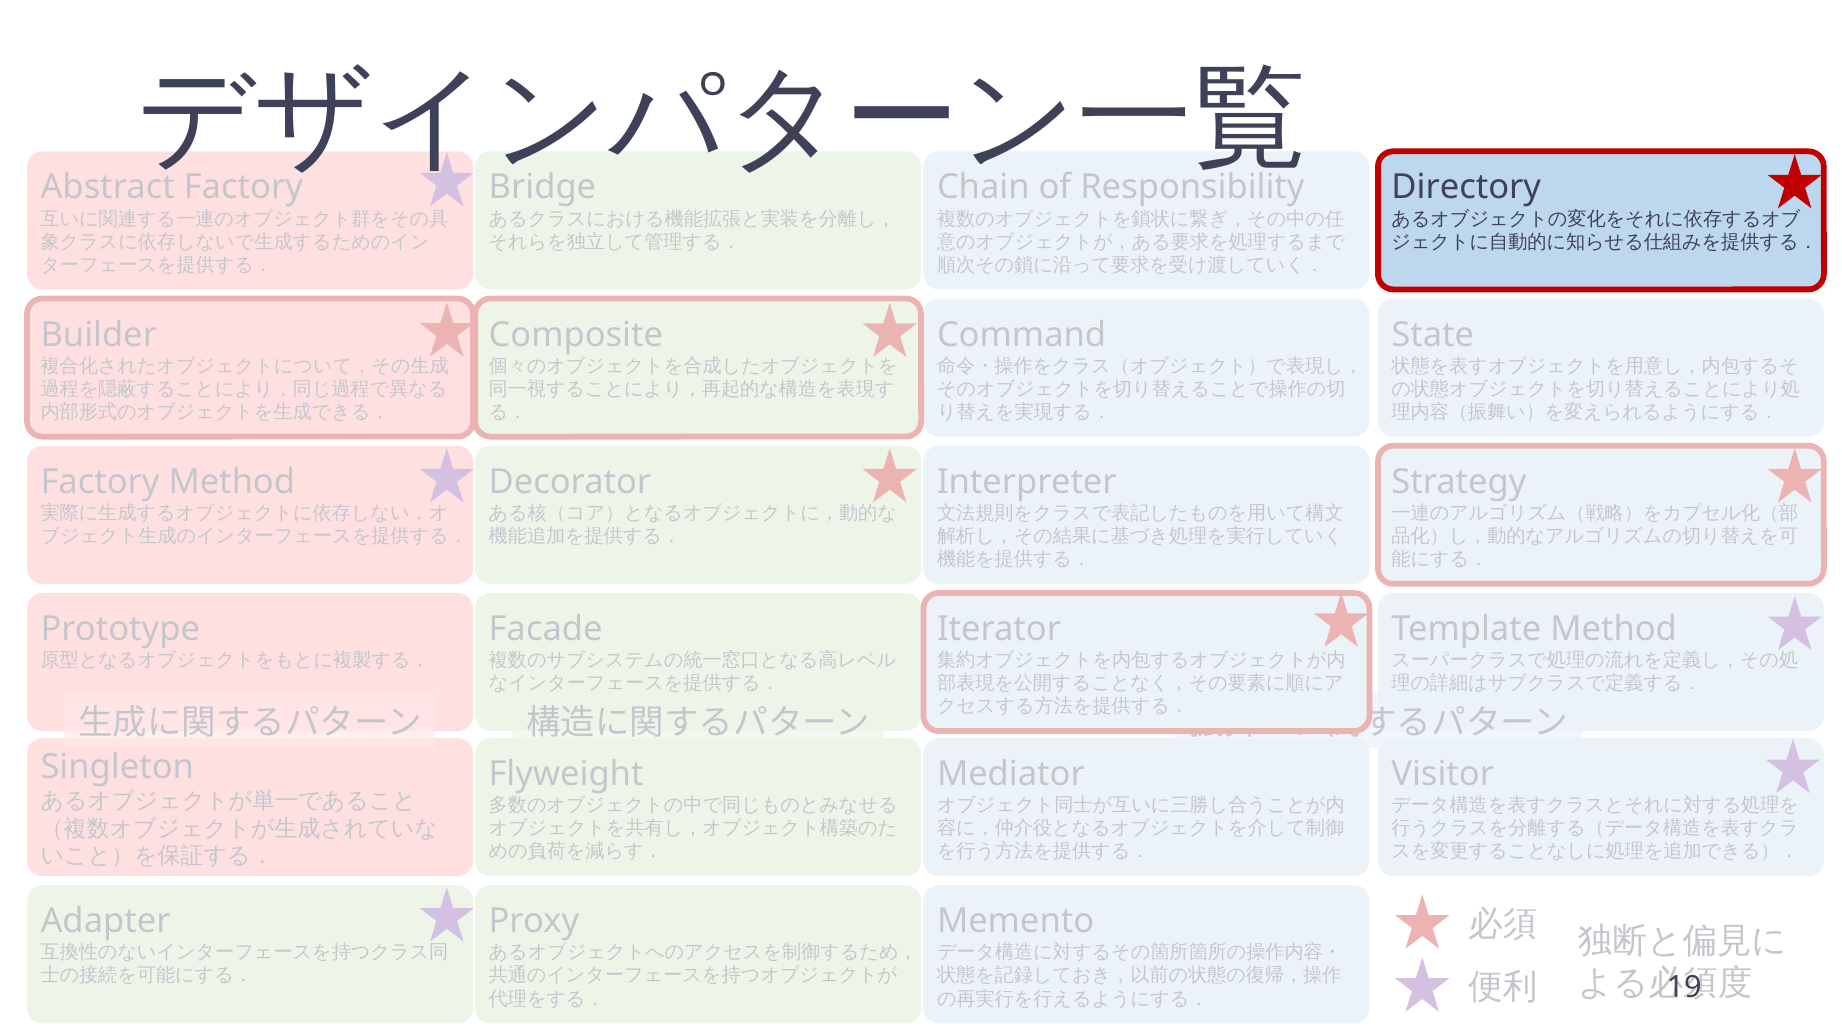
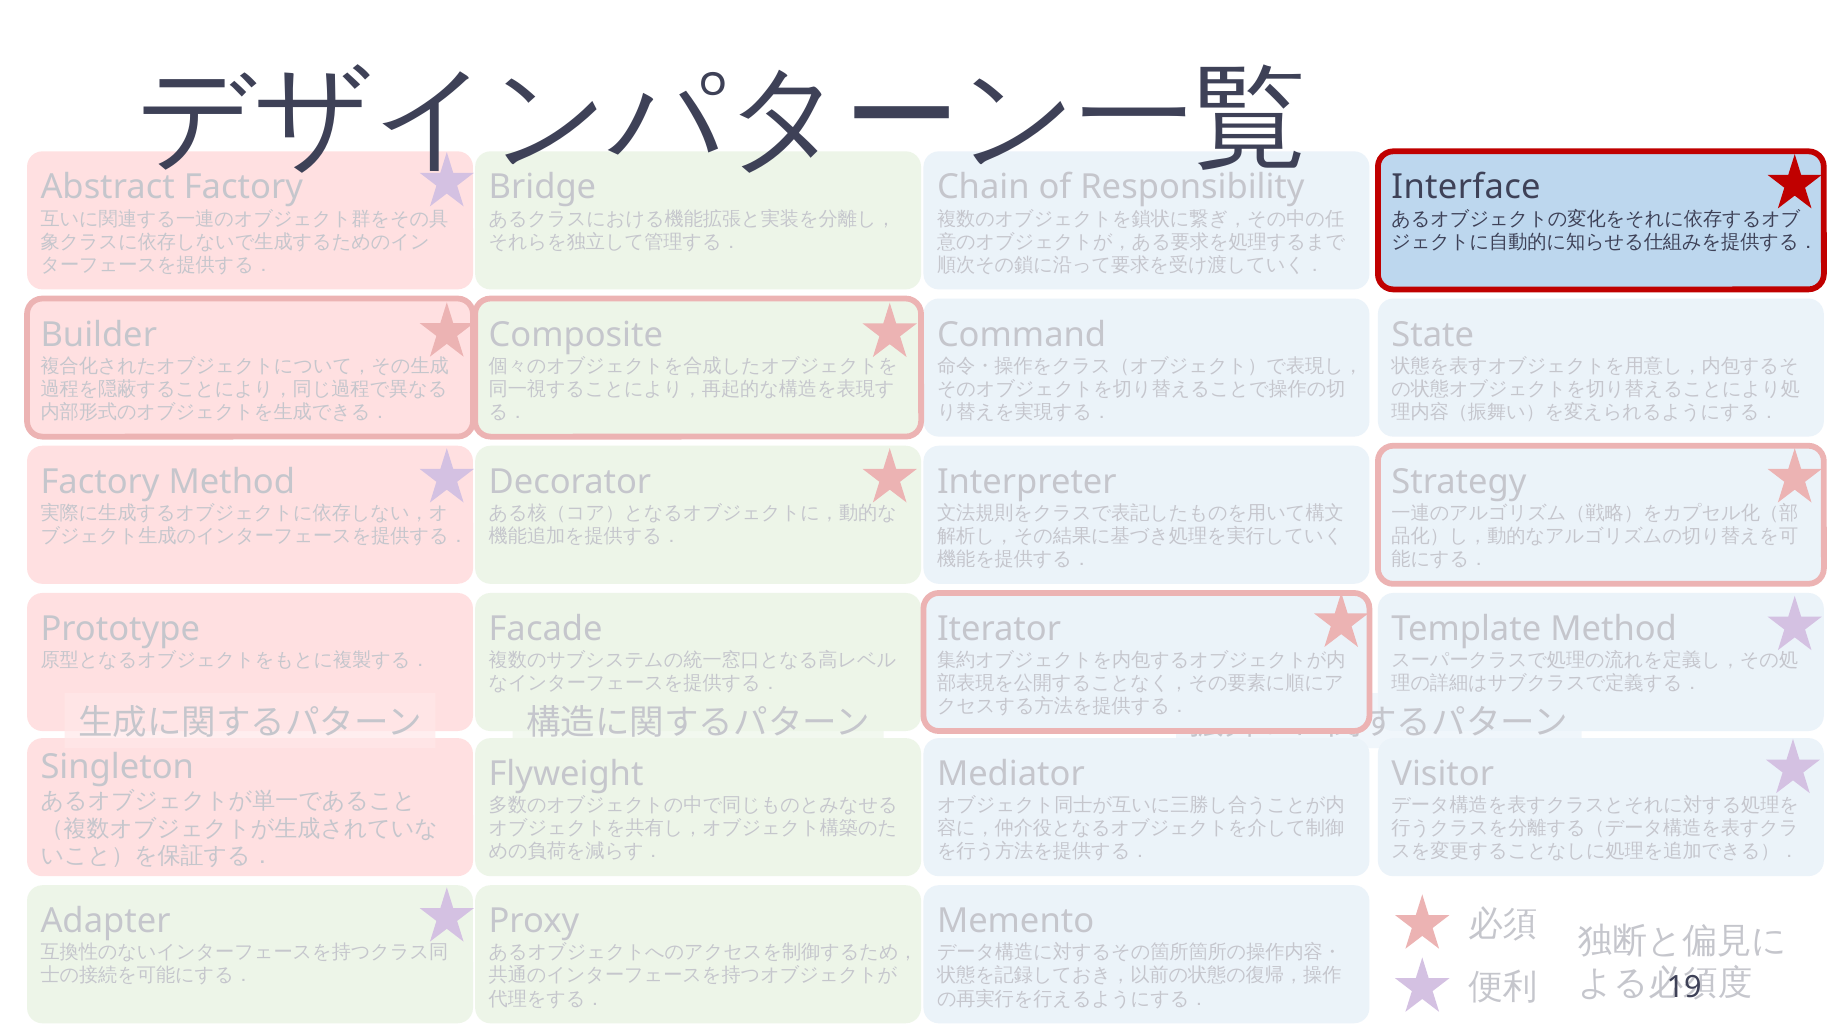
Directory: Directory -> Interface
